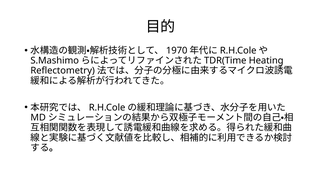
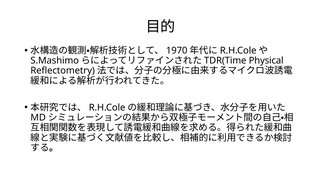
Heating: Heating -> Physical
